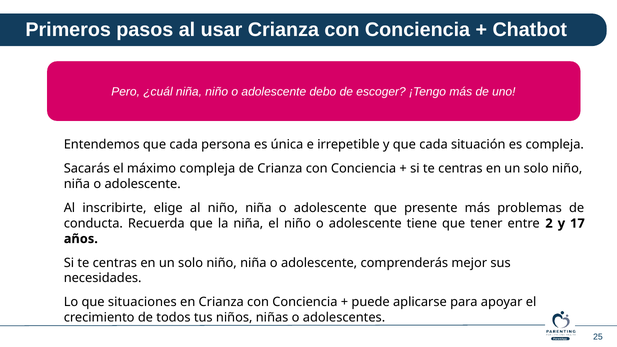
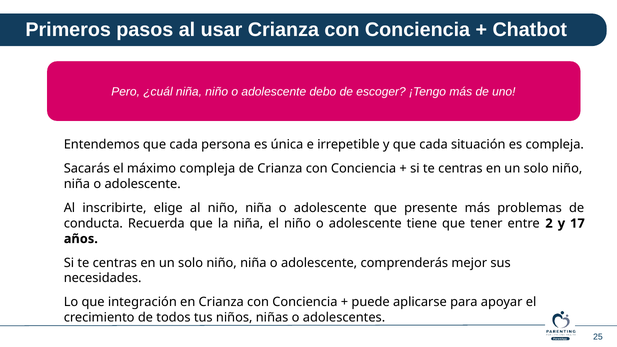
situaciones: situaciones -> integración
